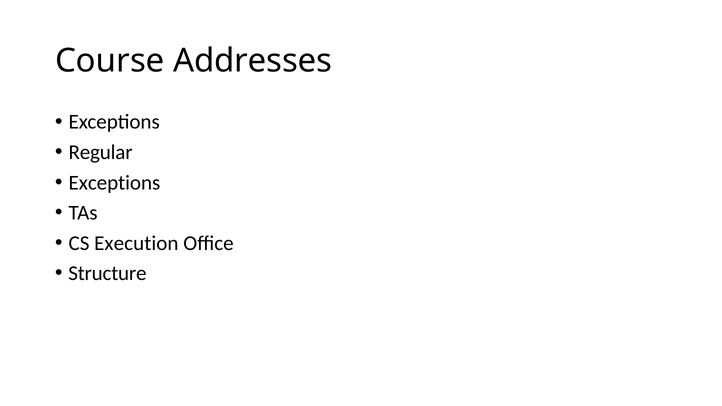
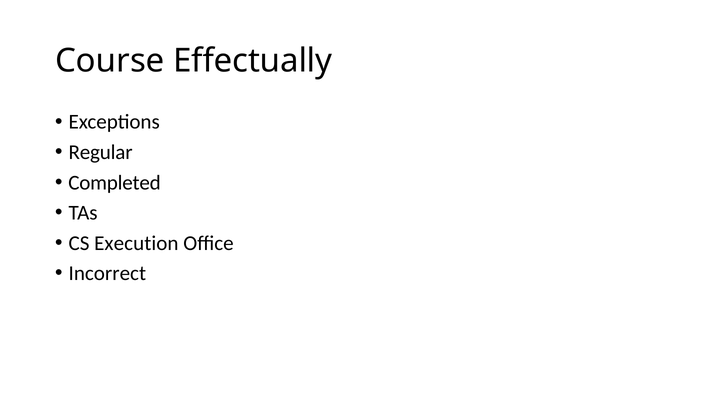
Addresses: Addresses -> Effectually
Exceptions at (114, 183): Exceptions -> Completed
Structure: Structure -> Incorrect
